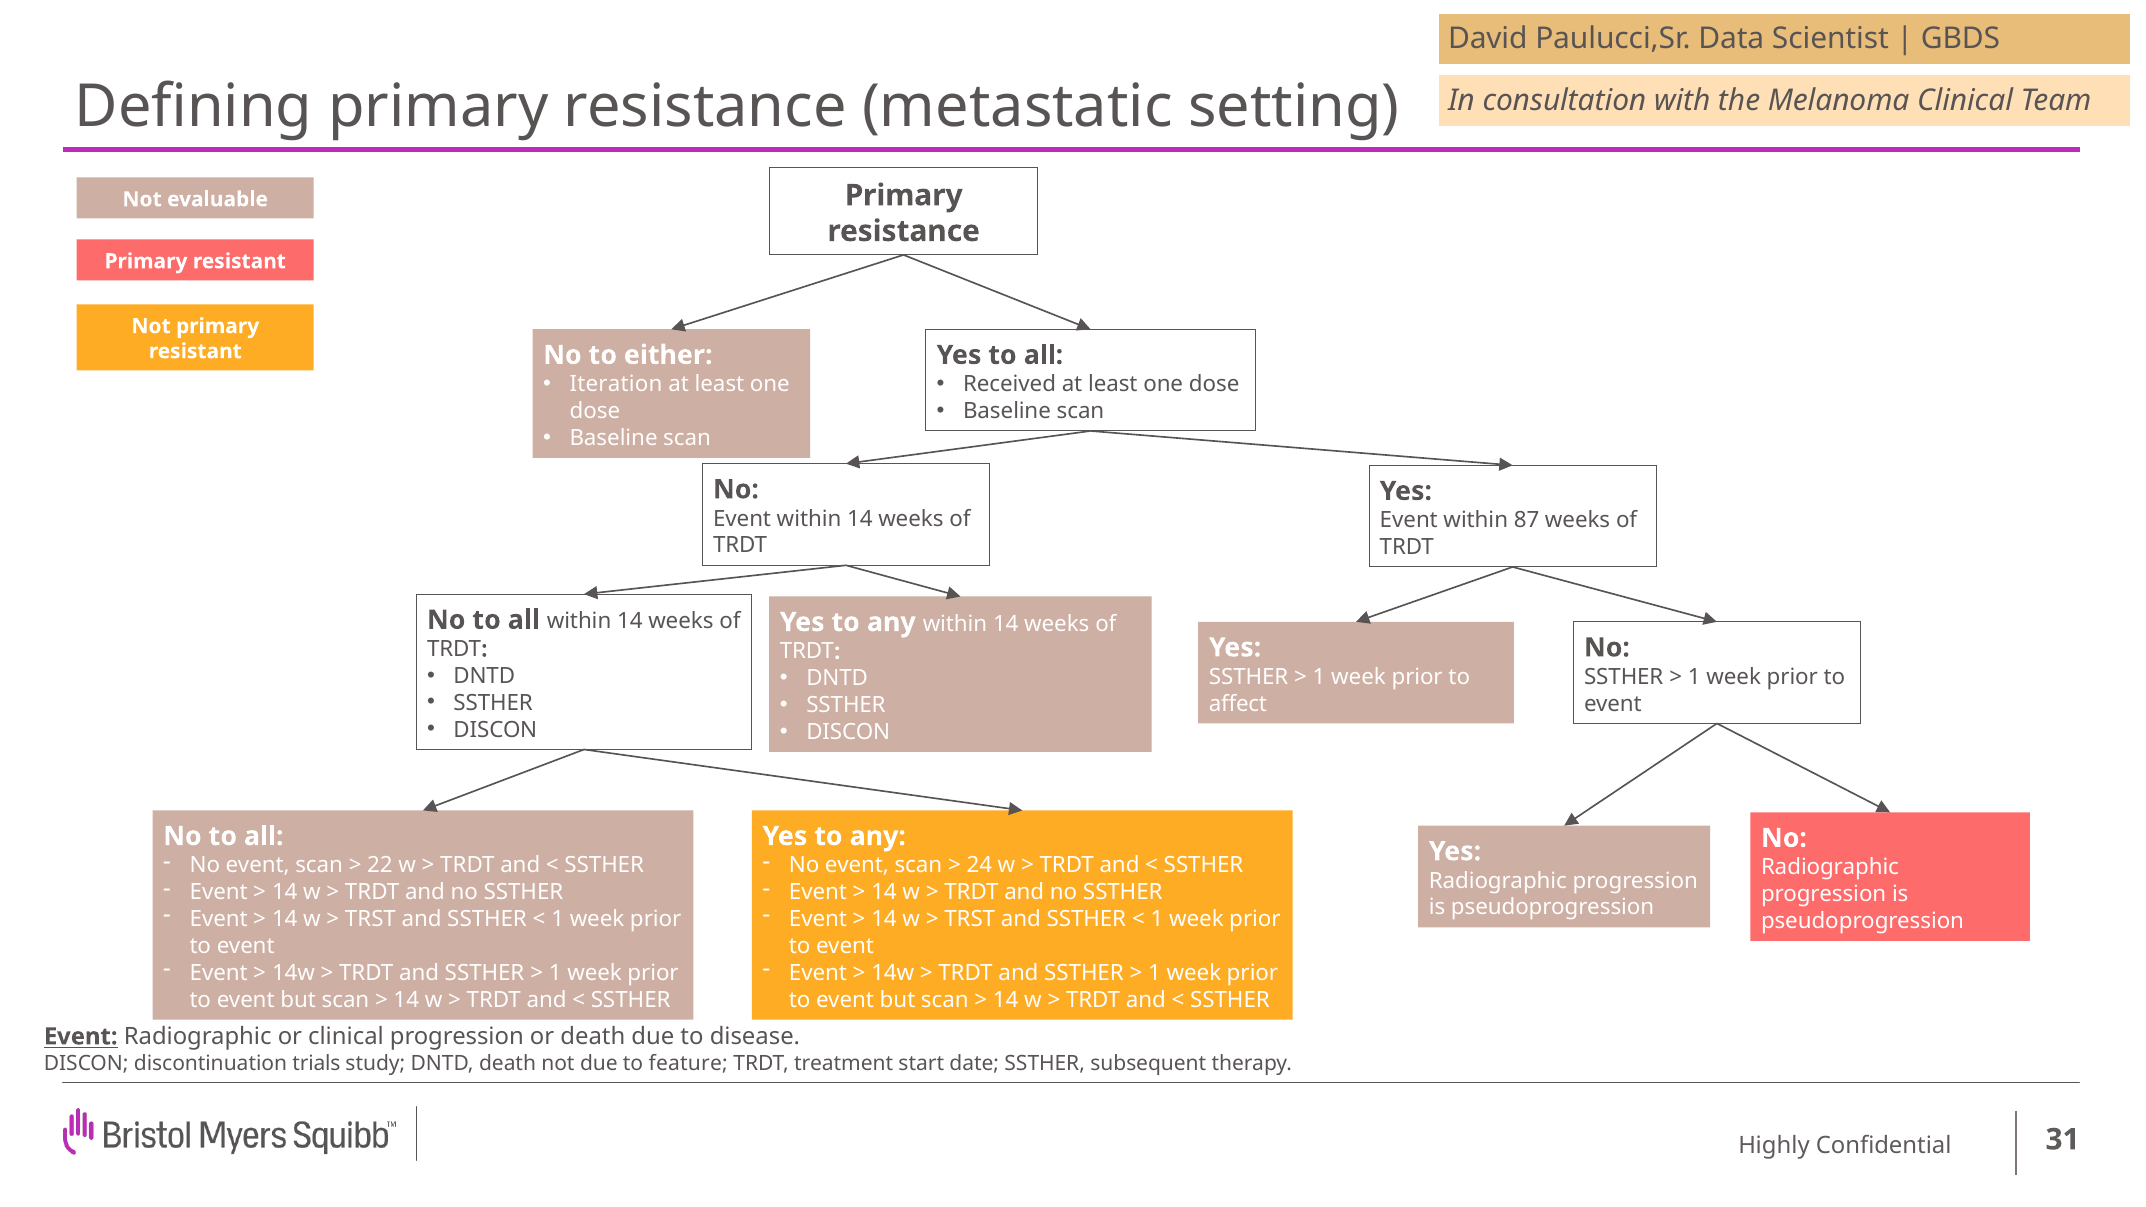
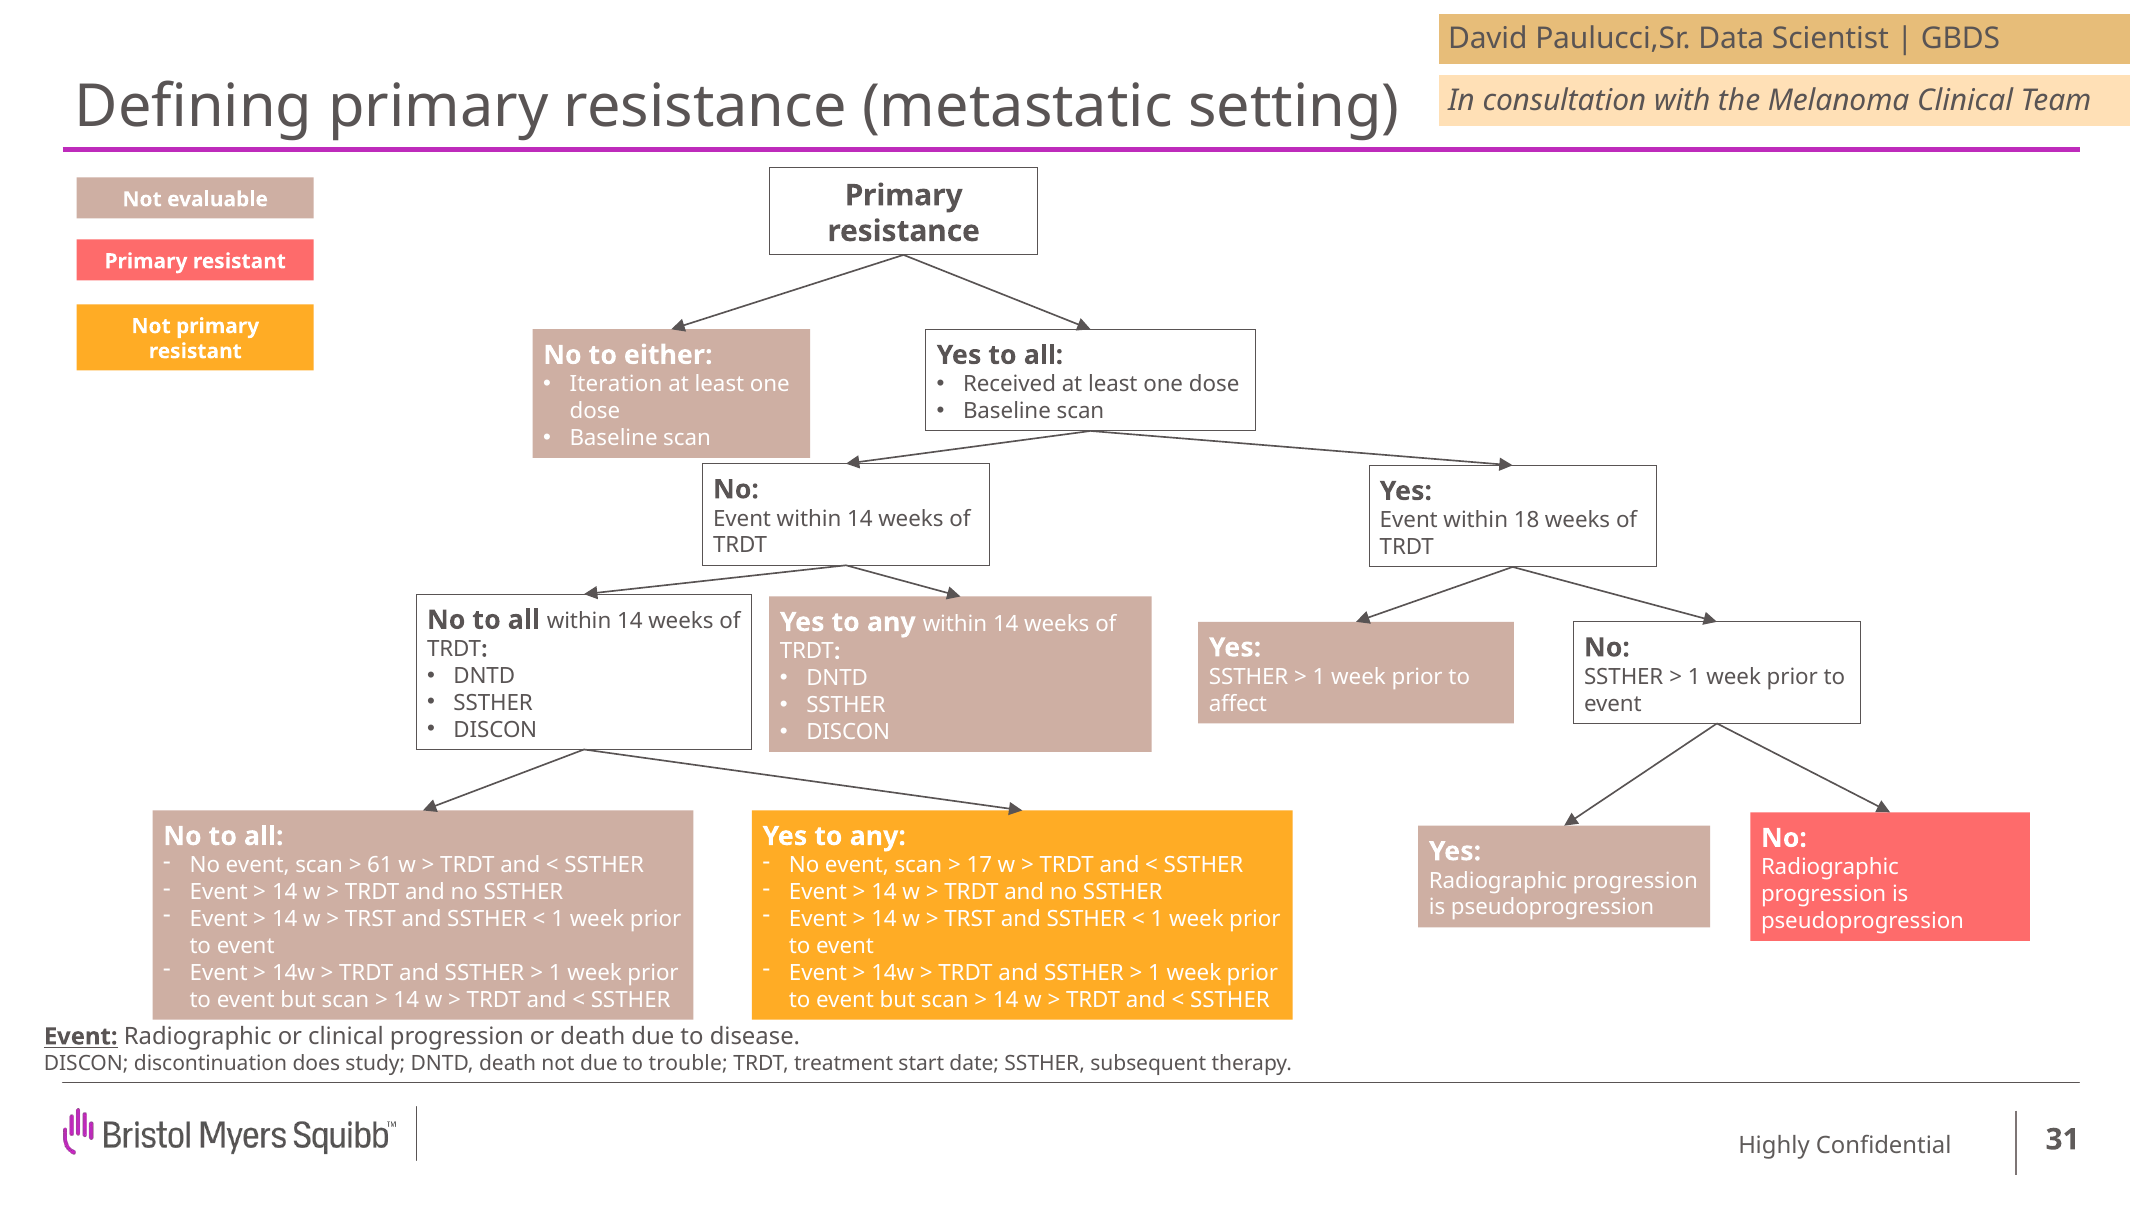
87: 87 -> 18
22: 22 -> 61
24: 24 -> 17
trials: trials -> does
feature: feature -> trouble
